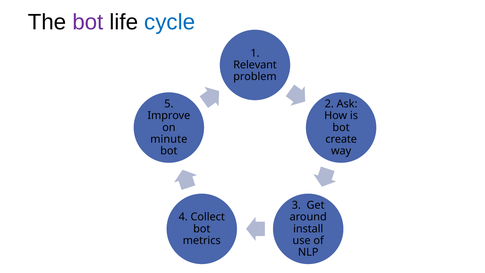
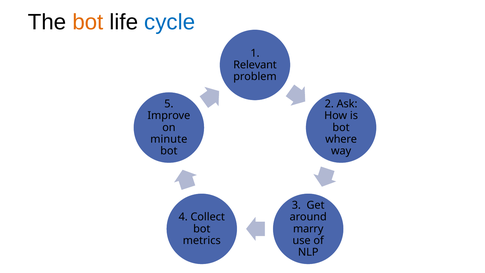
bot at (88, 22) colour: purple -> orange
create: create -> where
install: install -> marry
